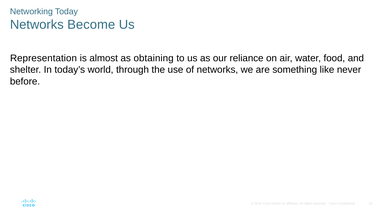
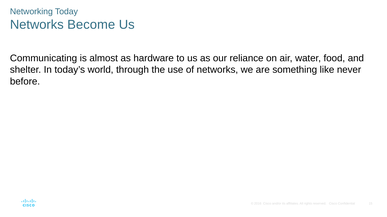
Representation: Representation -> Communicating
obtaining: obtaining -> hardware
